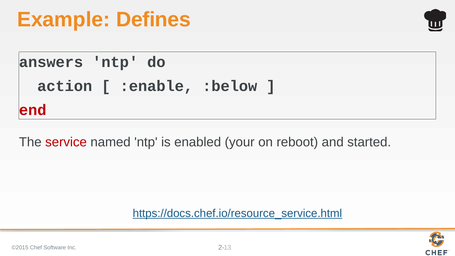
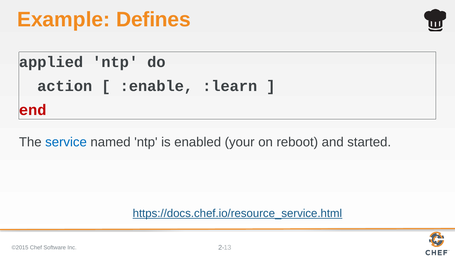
answers: answers -> applied
:below: :below -> :learn
service colour: red -> blue
